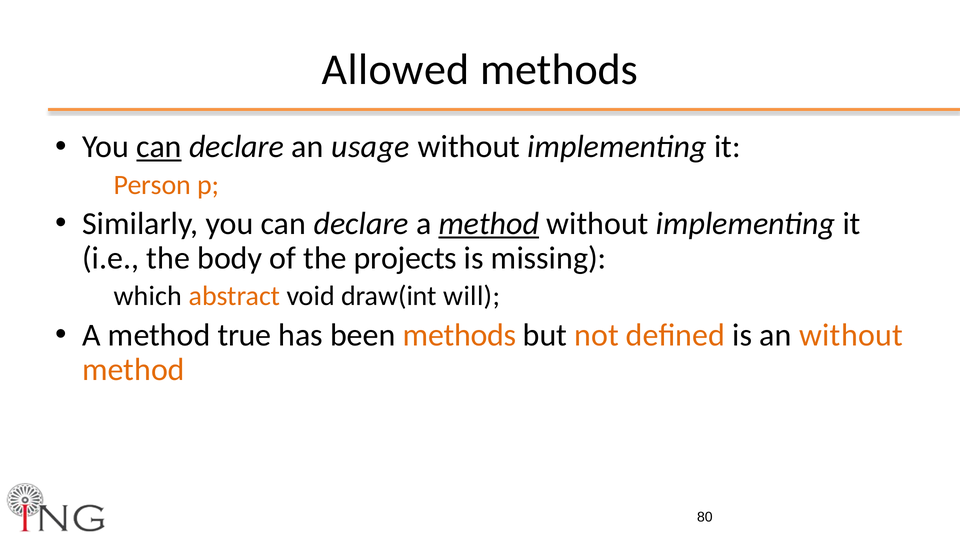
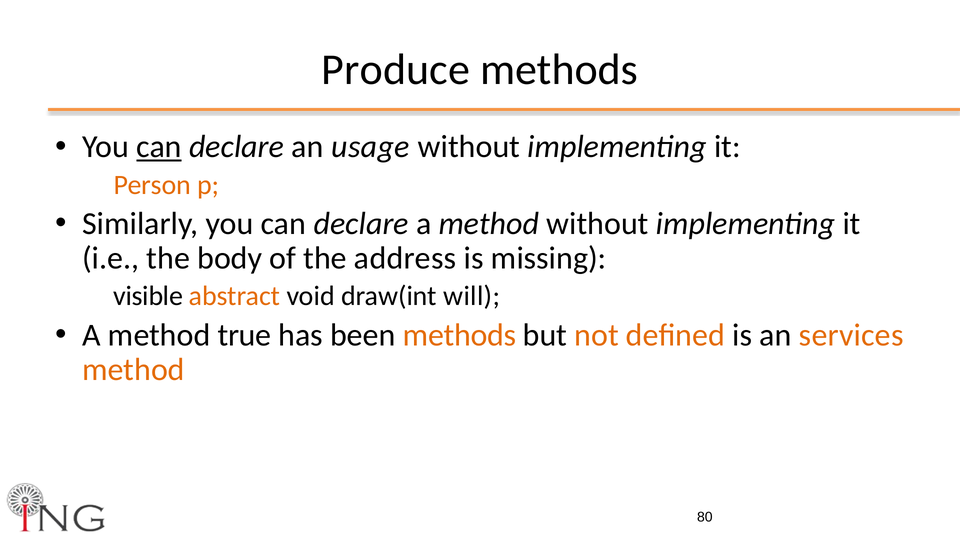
Allowed: Allowed -> Produce
method at (489, 224) underline: present -> none
projects: projects -> address
which: which -> visible
an without: without -> services
